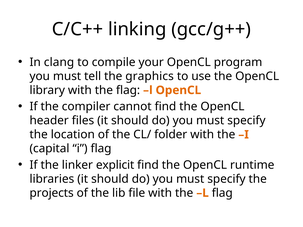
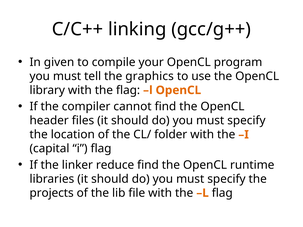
clang: clang -> given
explicit: explicit -> reduce
